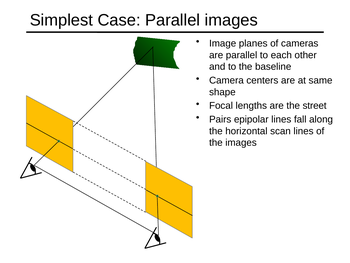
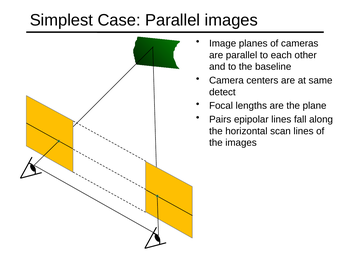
shape: shape -> detect
street: street -> plane
